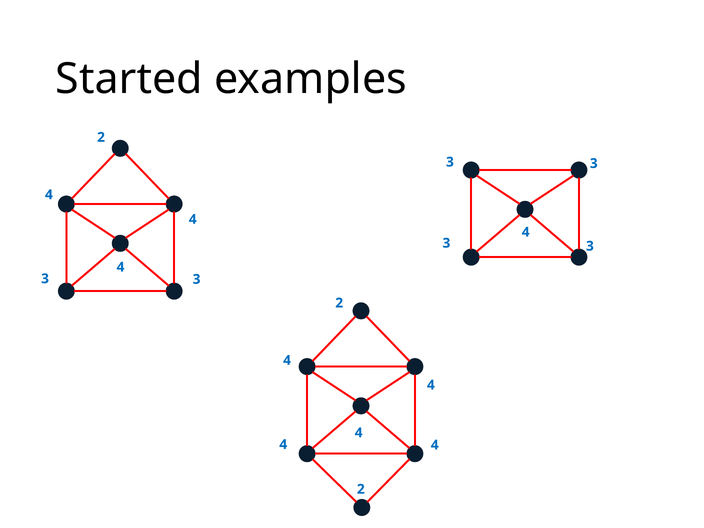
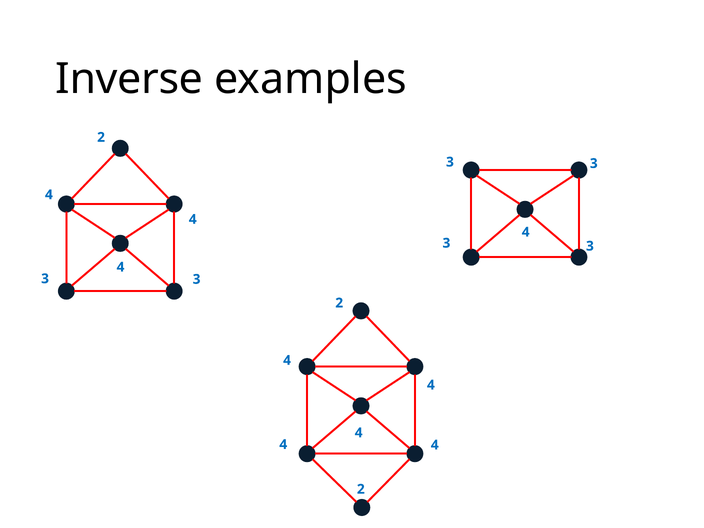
Started: Started -> Inverse
